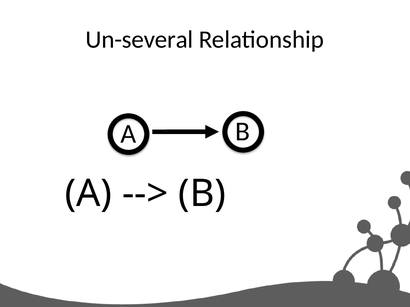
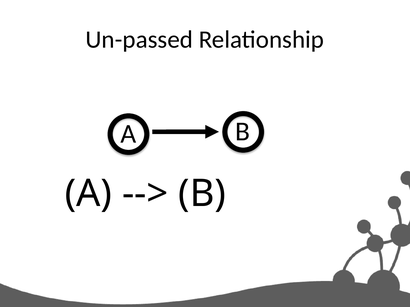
Un-several: Un-several -> Un-passed
